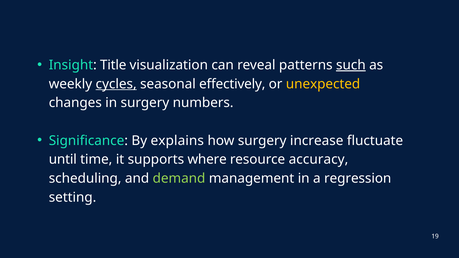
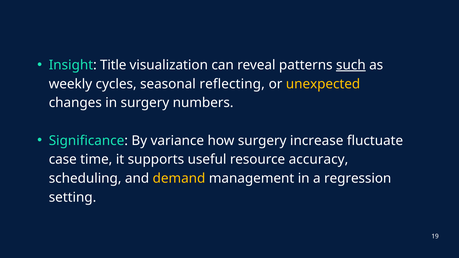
cycles underline: present -> none
effectively: effectively -> reflecting
explains: explains -> variance
until: until -> case
where: where -> useful
demand colour: light green -> yellow
